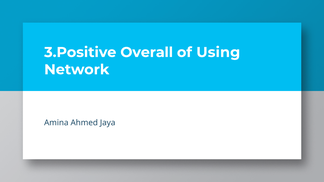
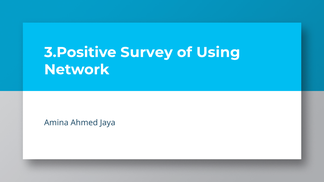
Overall: Overall -> Survey
